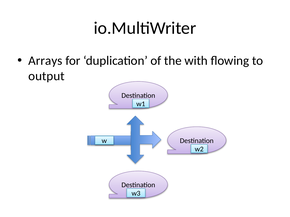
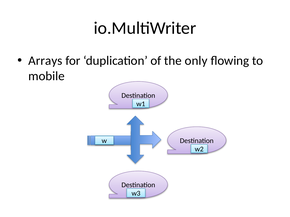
with: with -> only
output: output -> mobile
